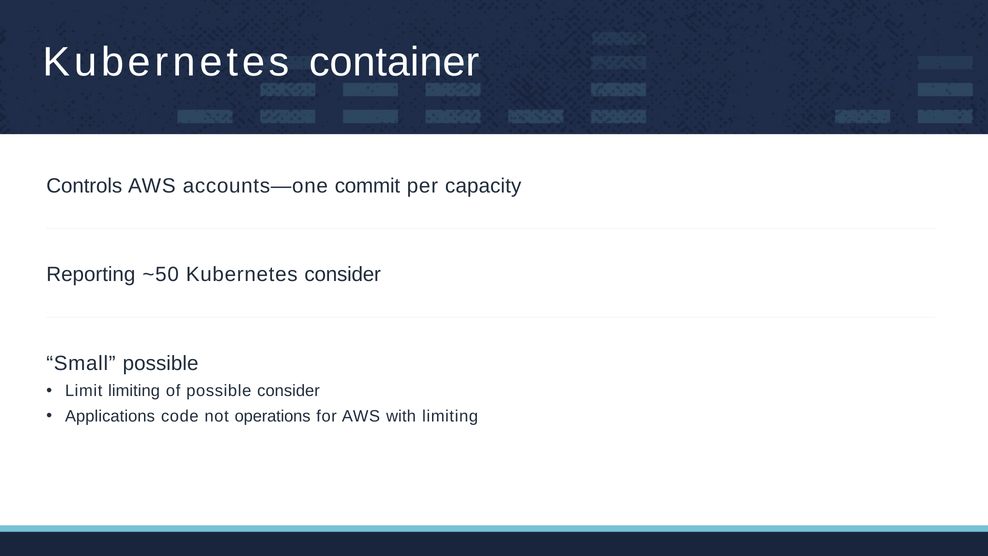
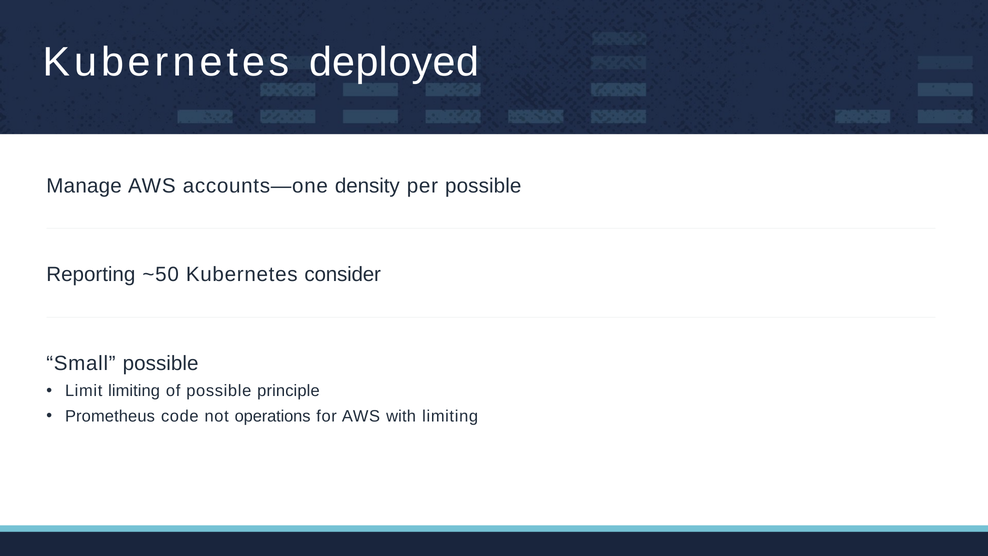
container: container -> deployed
Controls: Controls -> Manage
commit: commit -> density
per capacity: capacity -> possible
possible consider: consider -> principle
Applications: Applications -> Prometheus
